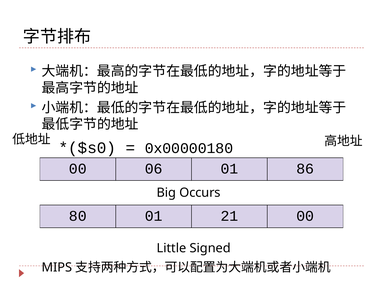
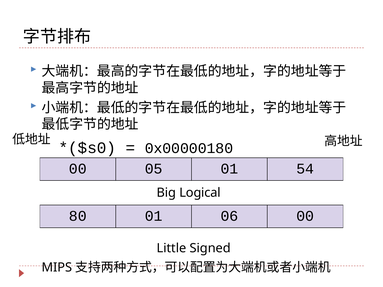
06: 06 -> 05
86: 86 -> 54
Occurs: Occurs -> Logical
21: 21 -> 06
